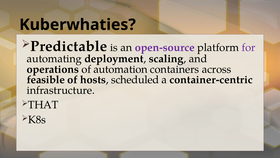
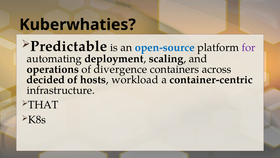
open-source colour: purple -> blue
automation: automation -> divergence
feasible: feasible -> decided
scheduled: scheduled -> workload
